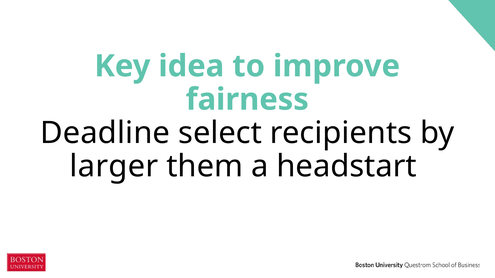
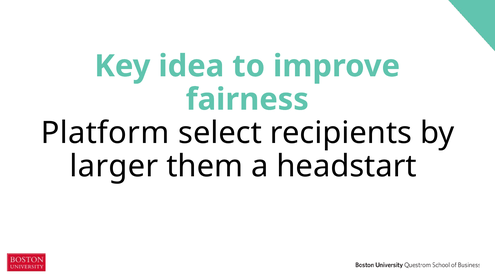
Deadline: Deadline -> Platform
